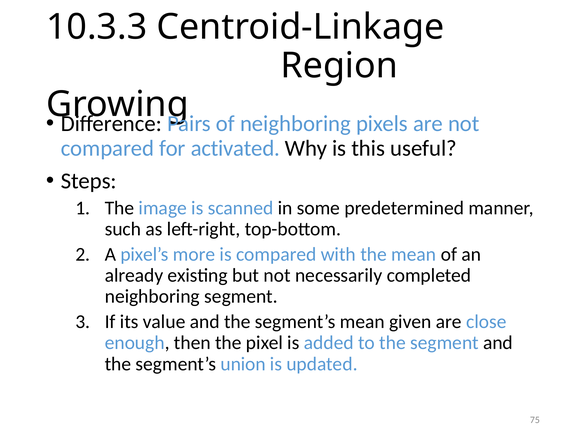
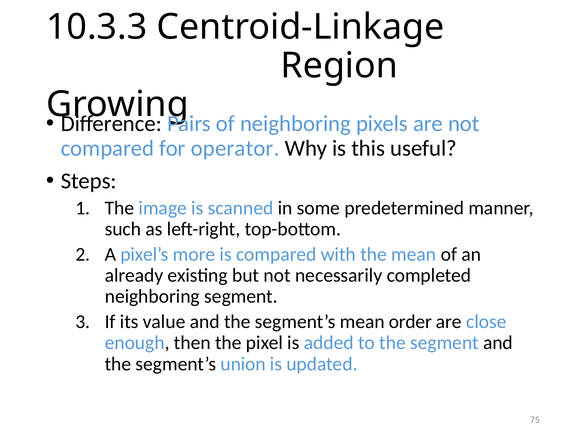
activated: activated -> operator
given: given -> order
